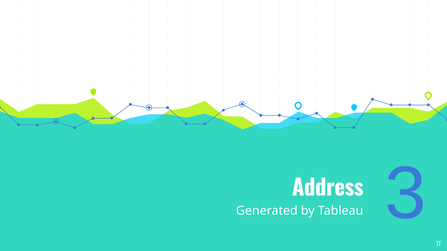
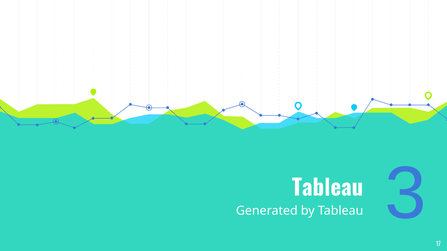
Address at (328, 189): Address -> Tableau
